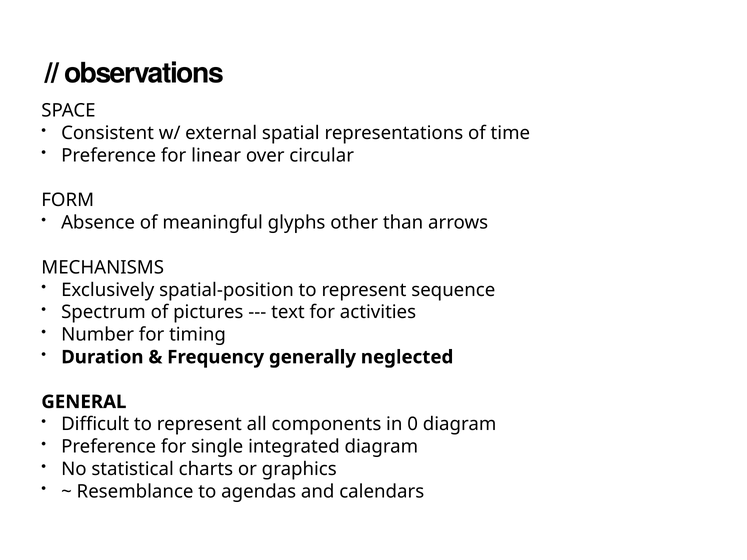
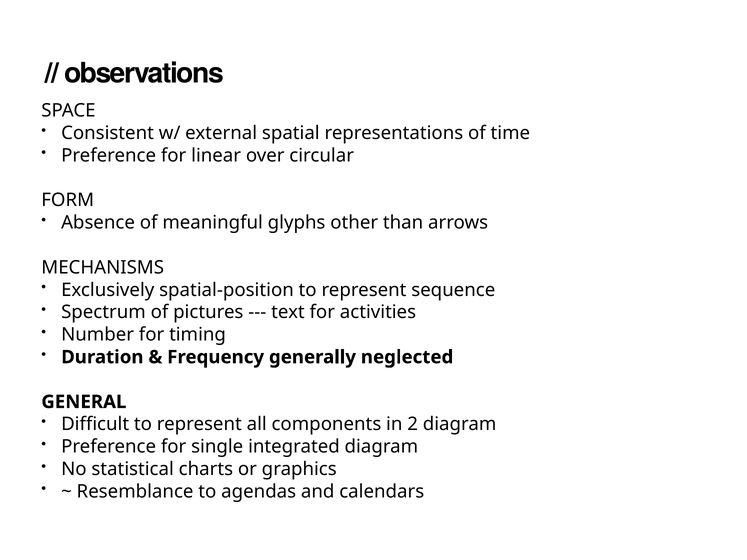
0: 0 -> 2
